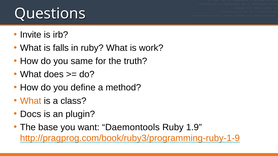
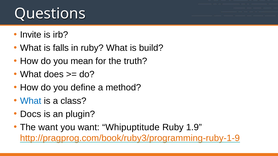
work: work -> build
same: same -> mean
What at (31, 101) colour: orange -> blue
The base: base -> want
Daemontools: Daemontools -> Whipuptitude
